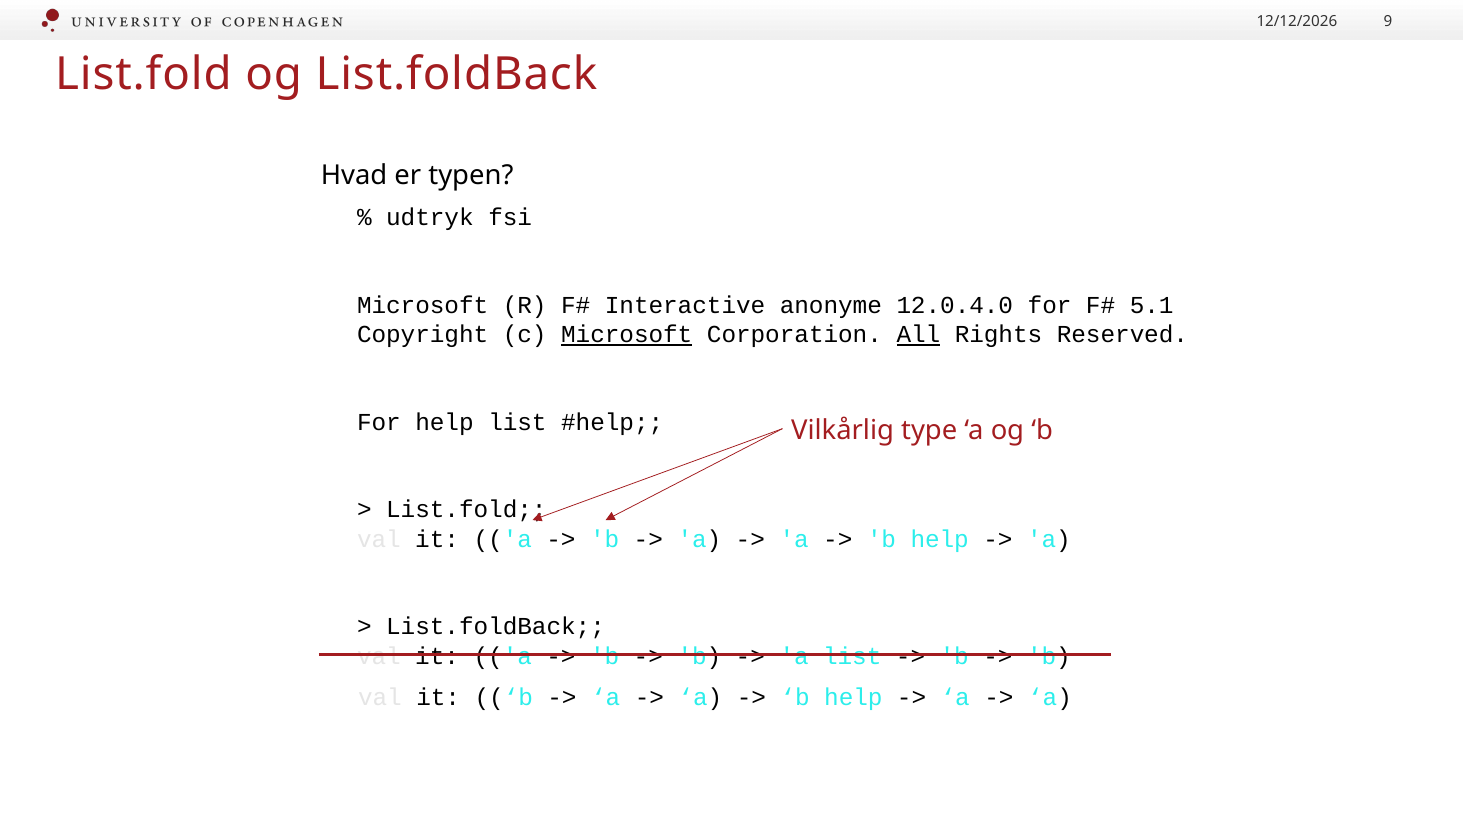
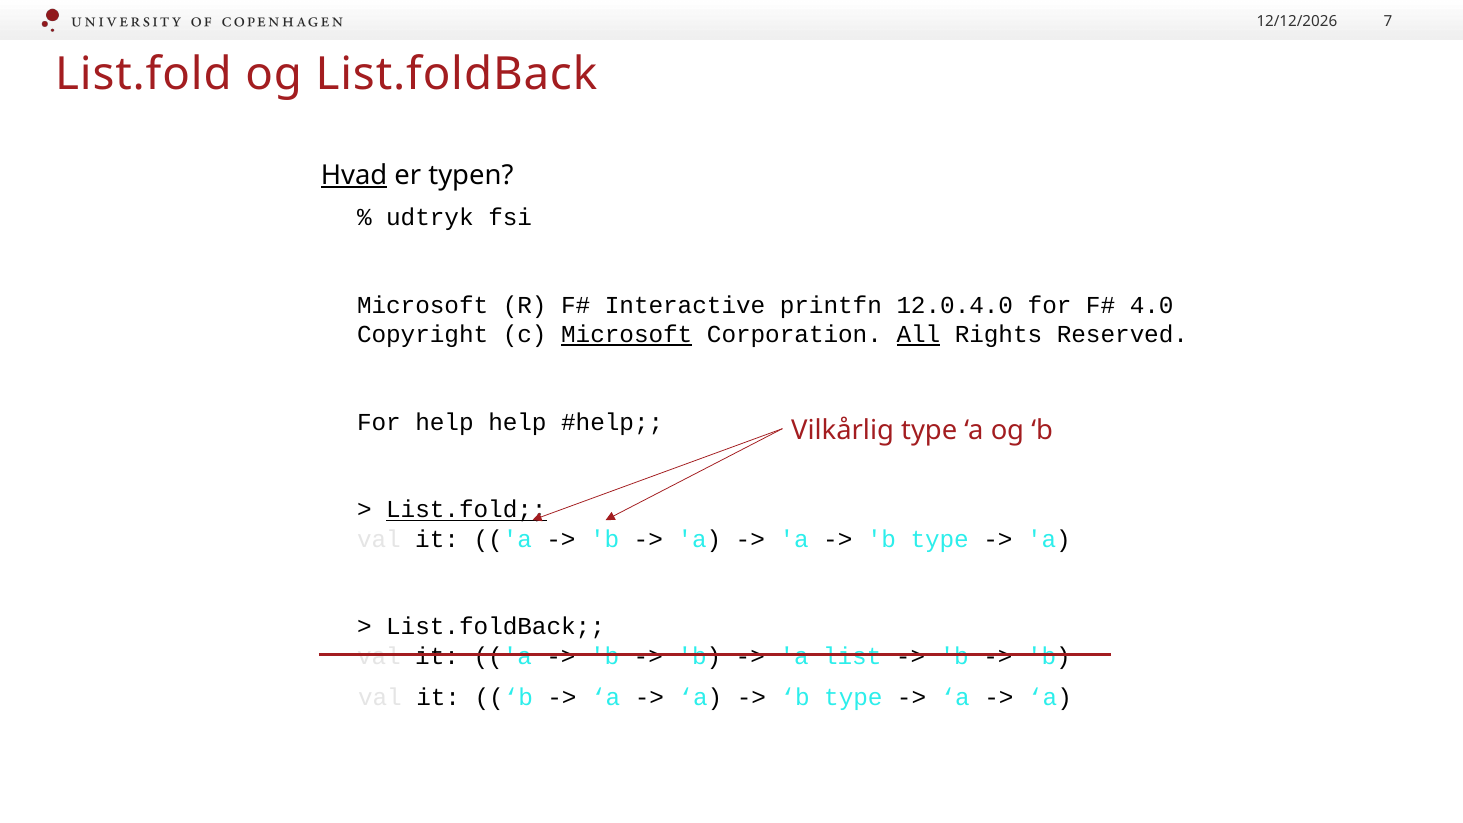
9: 9 -> 7
Hvad underline: none -> present
anonyme: anonyme -> printfn
5.1: 5.1 -> 4.0
help list: list -> help
List.fold at (466, 510) underline: none -> present
help at (940, 539): help -> type
help at (853, 697): help -> type
